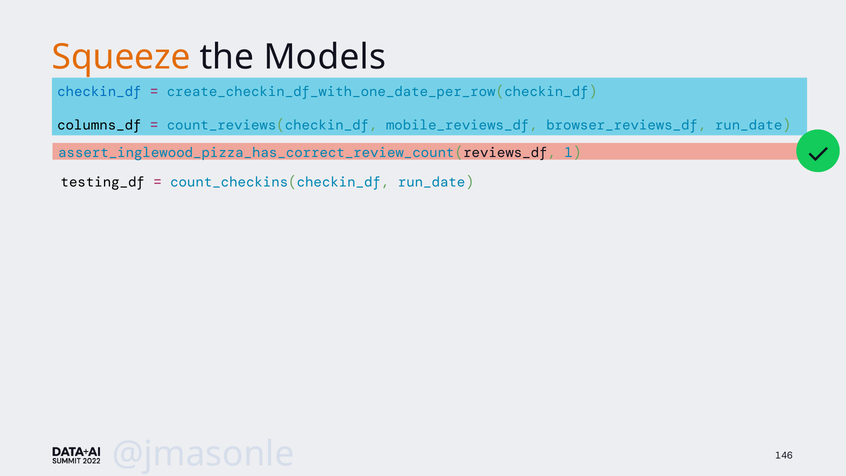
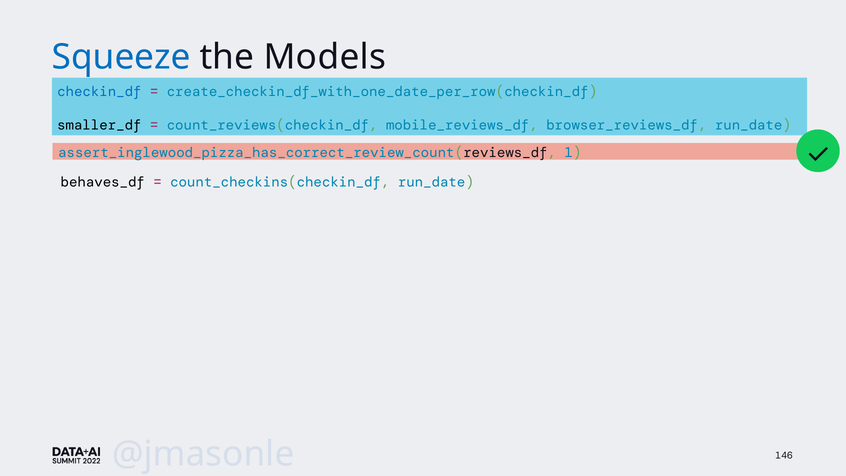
Squeeze colour: orange -> blue
columns_df: columns_df -> smaller_df
testing_df: testing_df -> behaves_df
